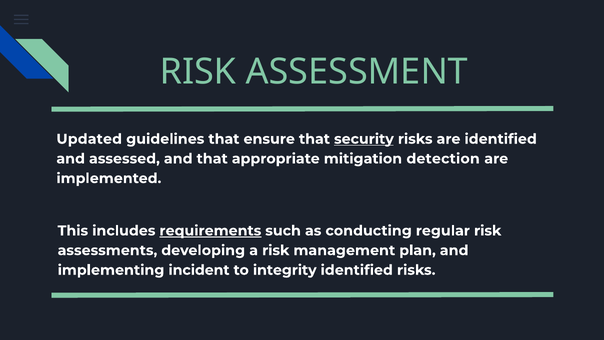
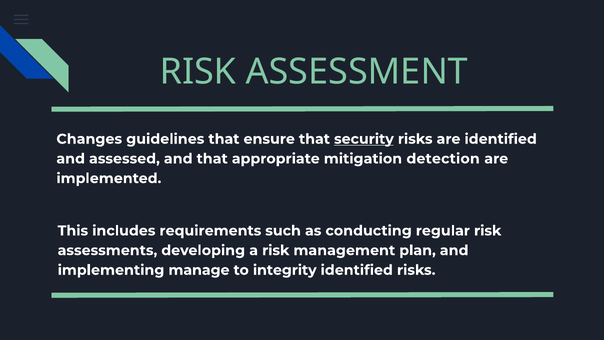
Updated: Updated -> Changes
requirements underline: present -> none
incident: incident -> manage
